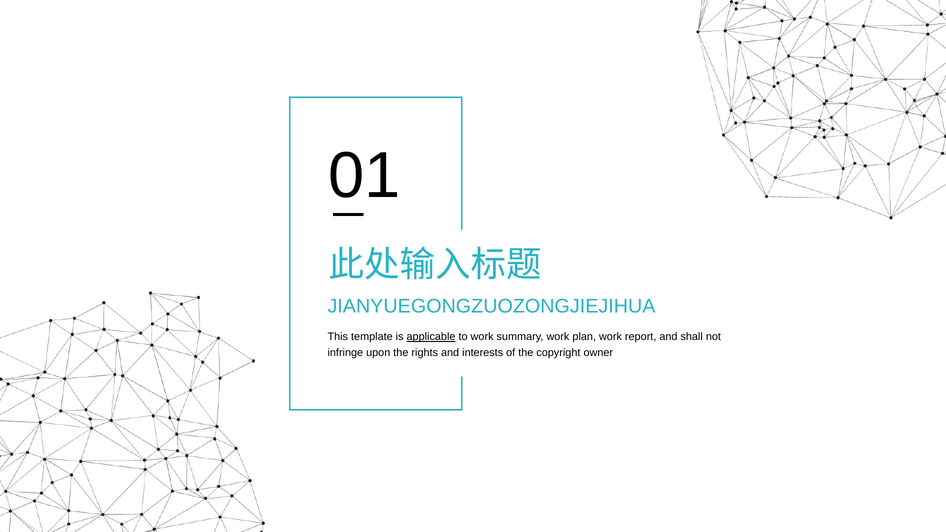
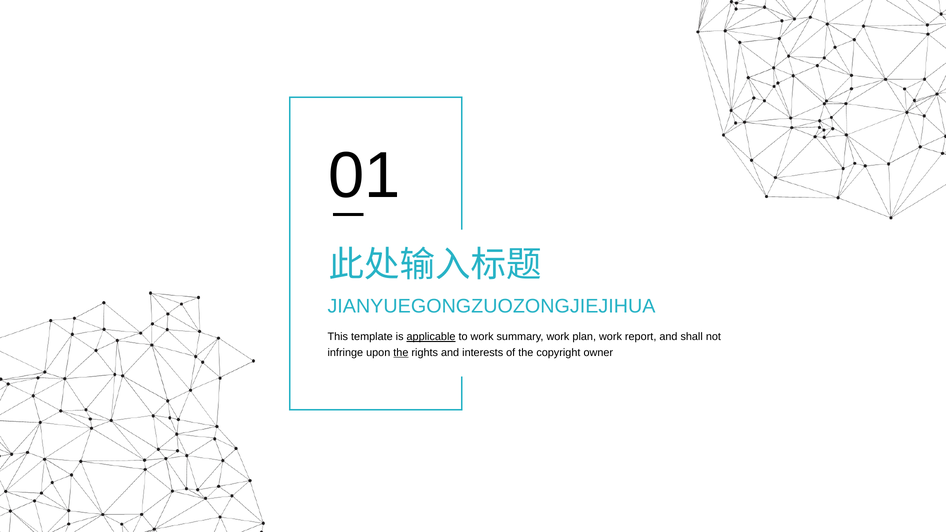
the at (401, 353) underline: none -> present
